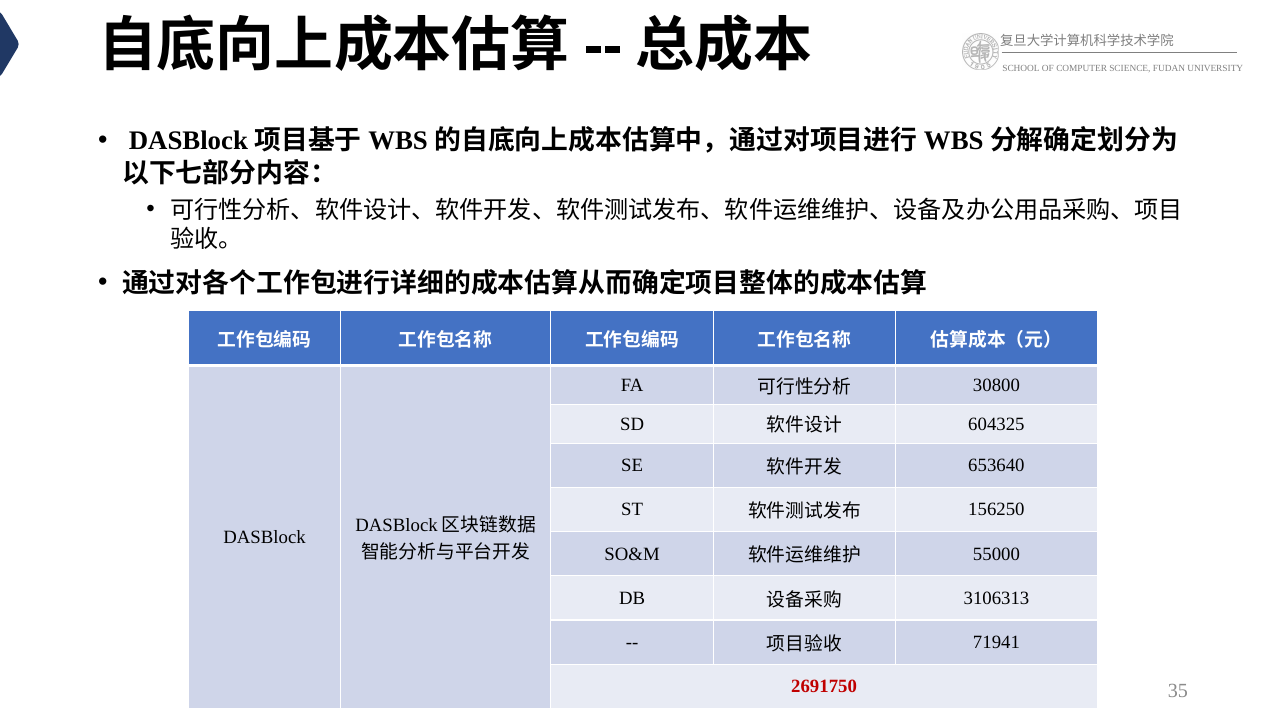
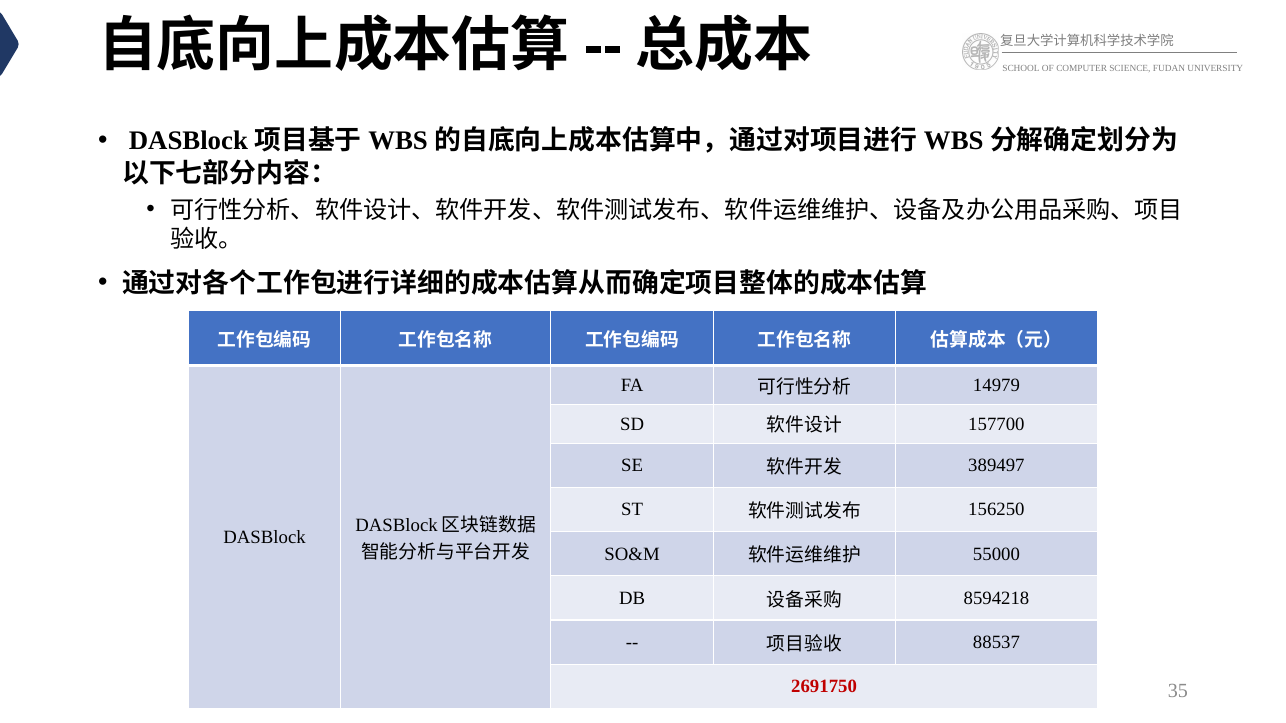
30800: 30800 -> 14979
604325: 604325 -> 157700
653640: 653640 -> 389497
3106313: 3106313 -> 8594218
71941: 71941 -> 88537
